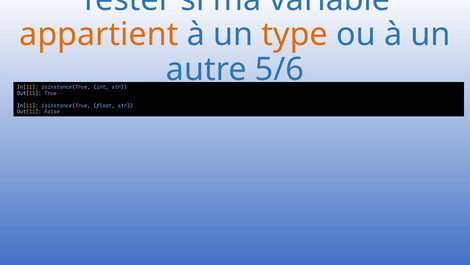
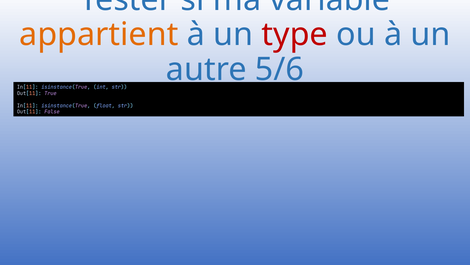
type colour: orange -> red
